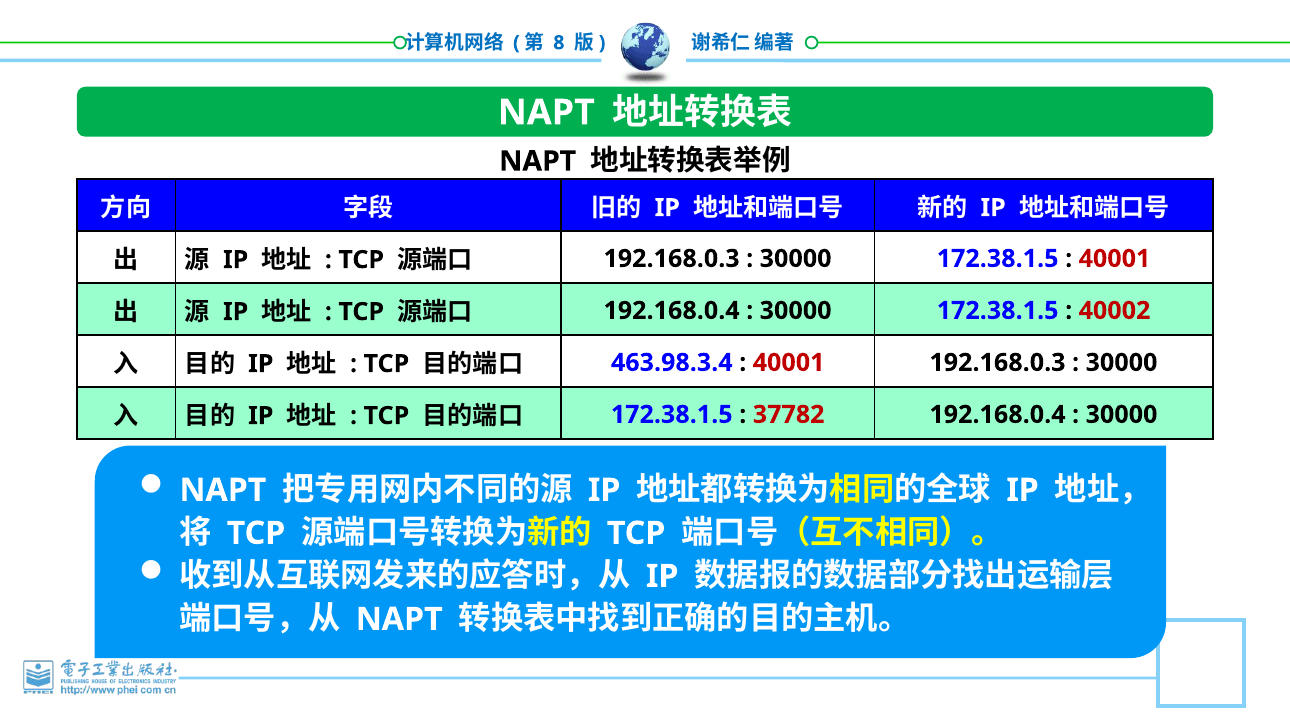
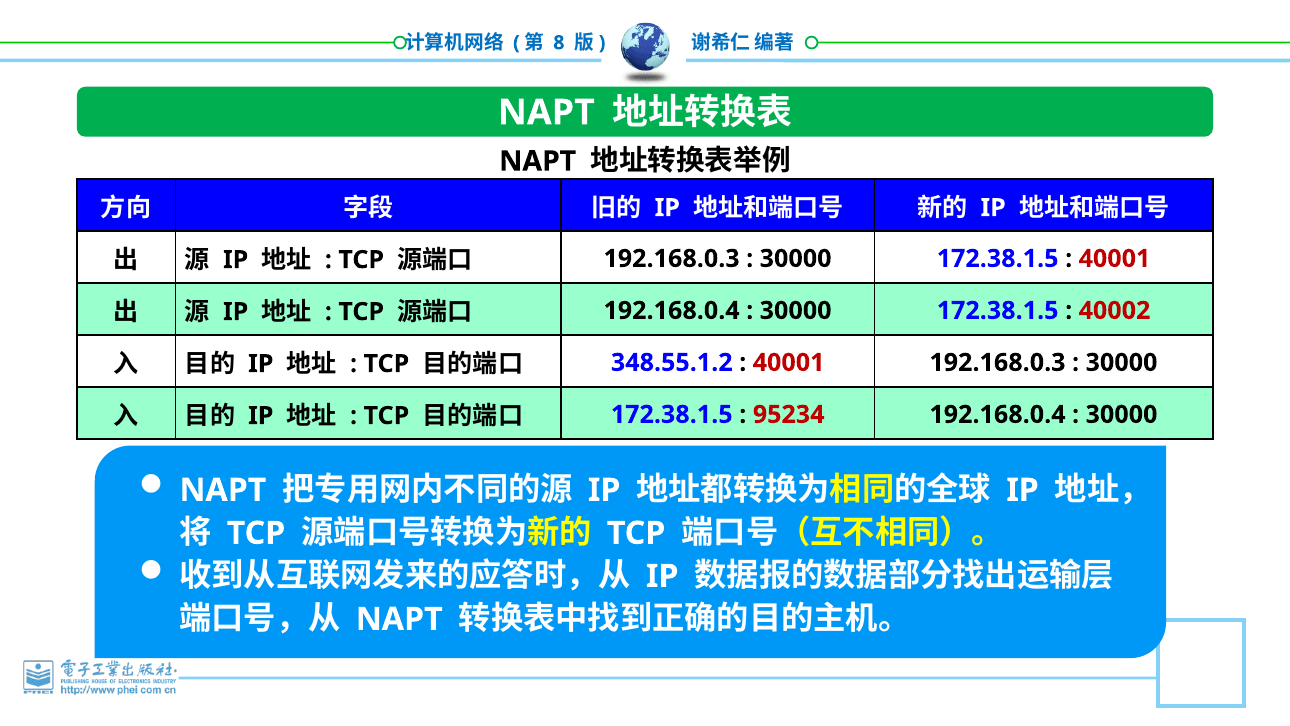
463.98.3.4: 463.98.3.4 -> 348.55.1.2
37782: 37782 -> 95234
